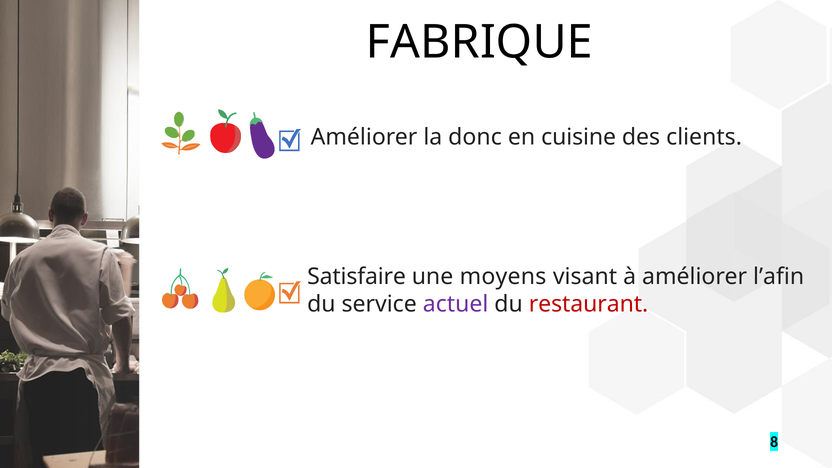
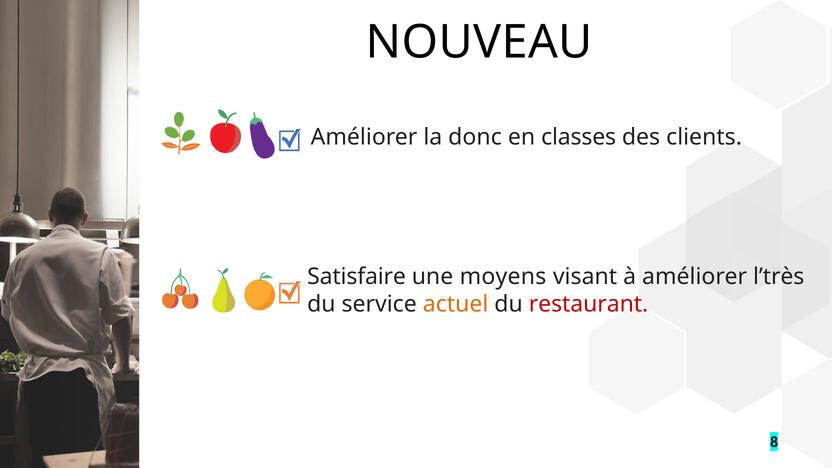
FABRIQUE: FABRIQUE -> NOUVEAU
cuisine: cuisine -> classes
l’afin: l’afin -> l’très
actuel colour: purple -> orange
